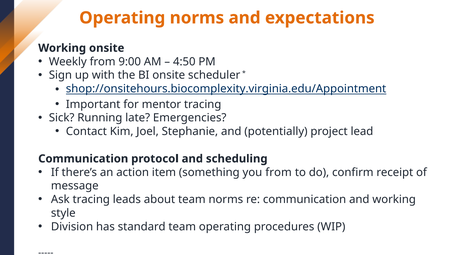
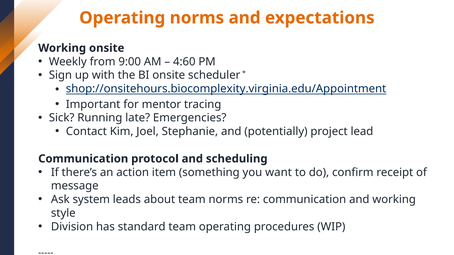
4:50: 4:50 -> 4:60
you from: from -> want
Ask tracing: tracing -> system
